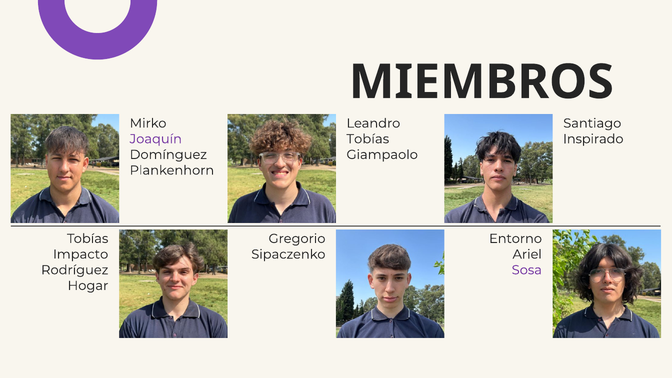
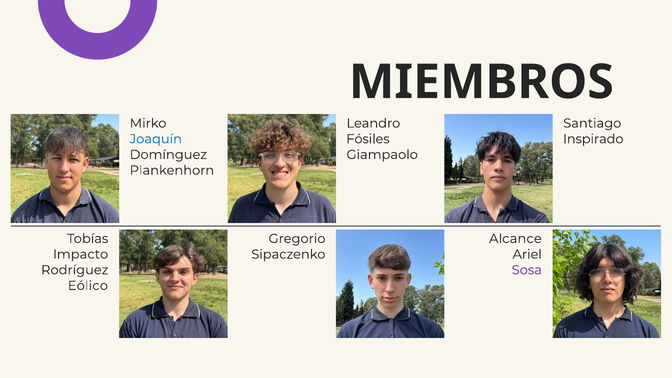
Joaquín colour: purple -> blue
Tobías at (368, 139): Tobías -> Fósiles
Entorno: Entorno -> Alcance
Hogar: Hogar -> Eólico
